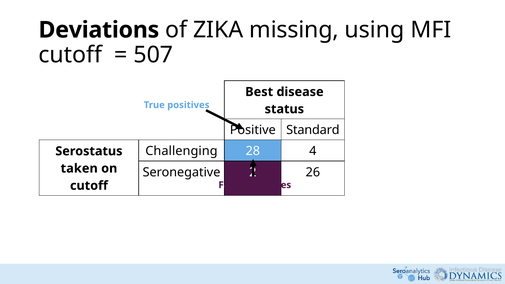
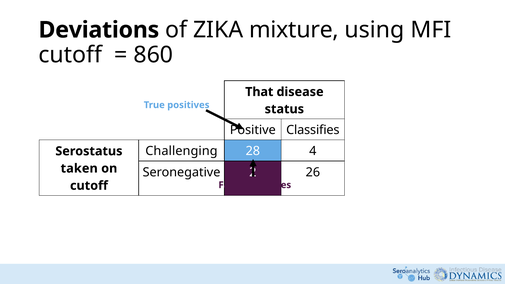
missing: missing -> mixture
507: 507 -> 860
Best: Best -> That
Standard: Standard -> Classifies
